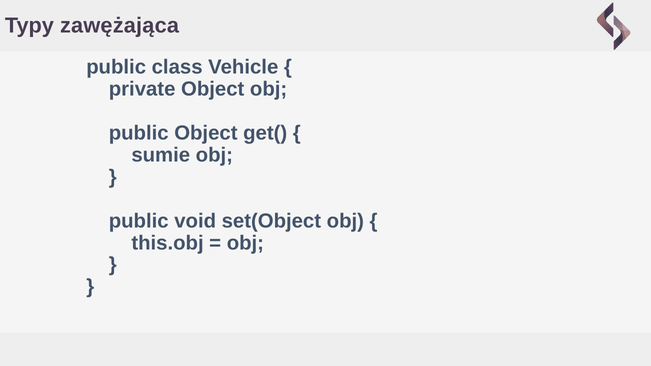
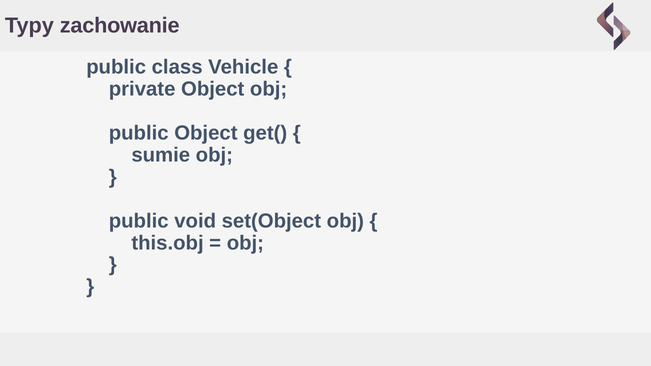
zawężająca: zawężająca -> zachowanie
